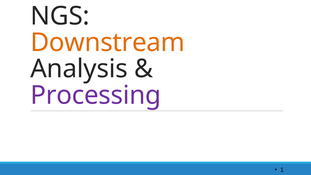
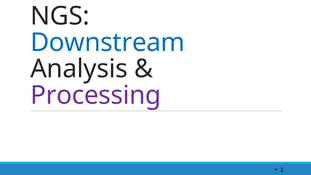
Downstream colour: orange -> blue
